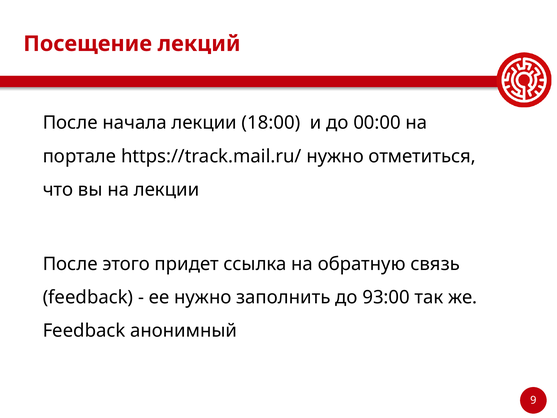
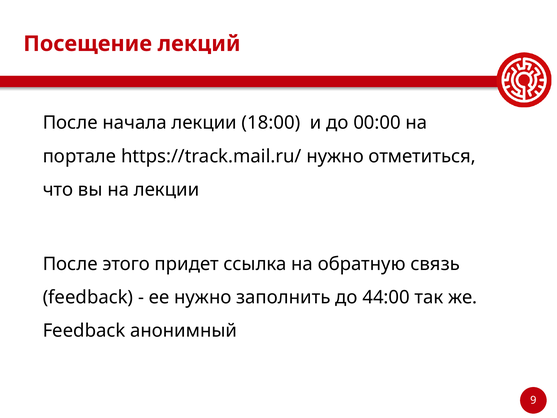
93:00: 93:00 -> 44:00
